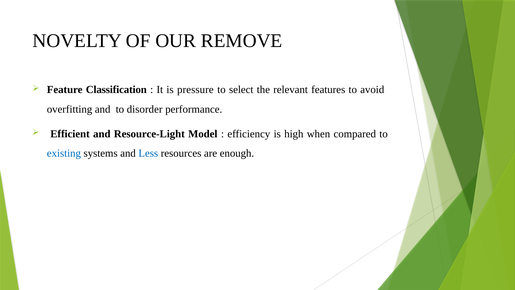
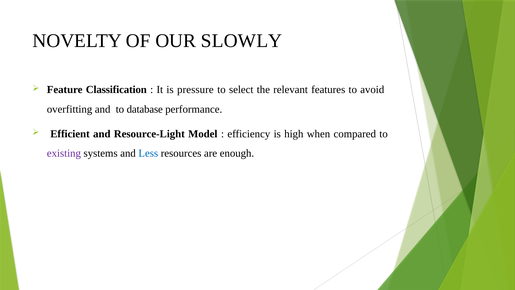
REMOVE: REMOVE -> SLOWLY
disorder: disorder -> database
existing colour: blue -> purple
